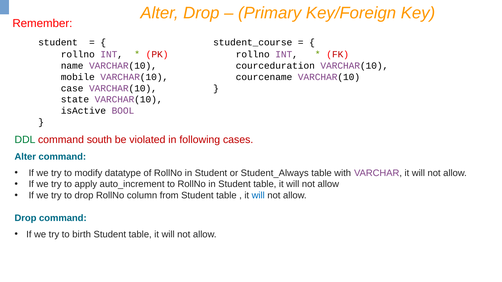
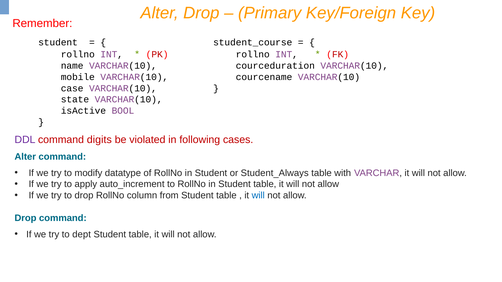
DDL colour: green -> purple
south: south -> digits
birth: birth -> dept
